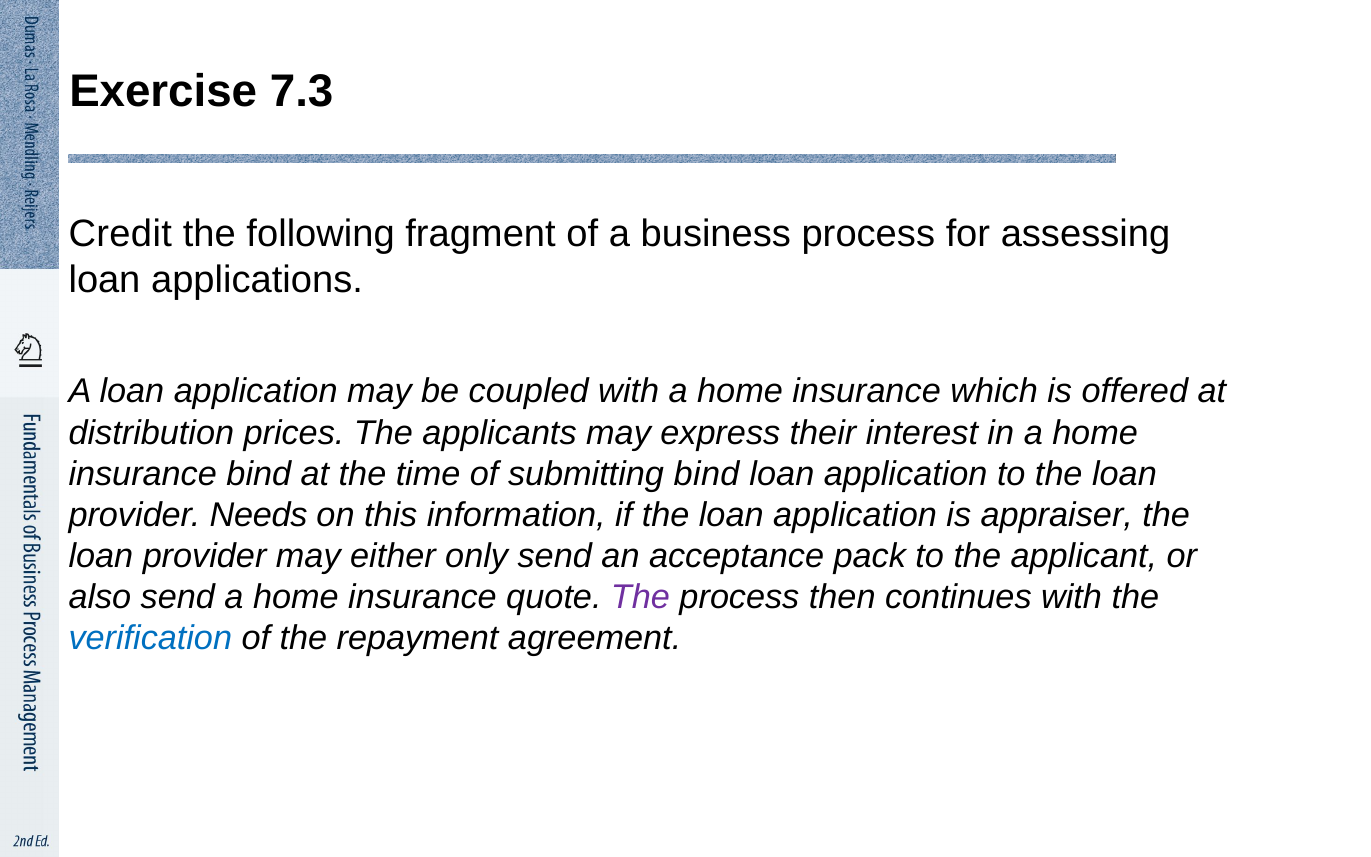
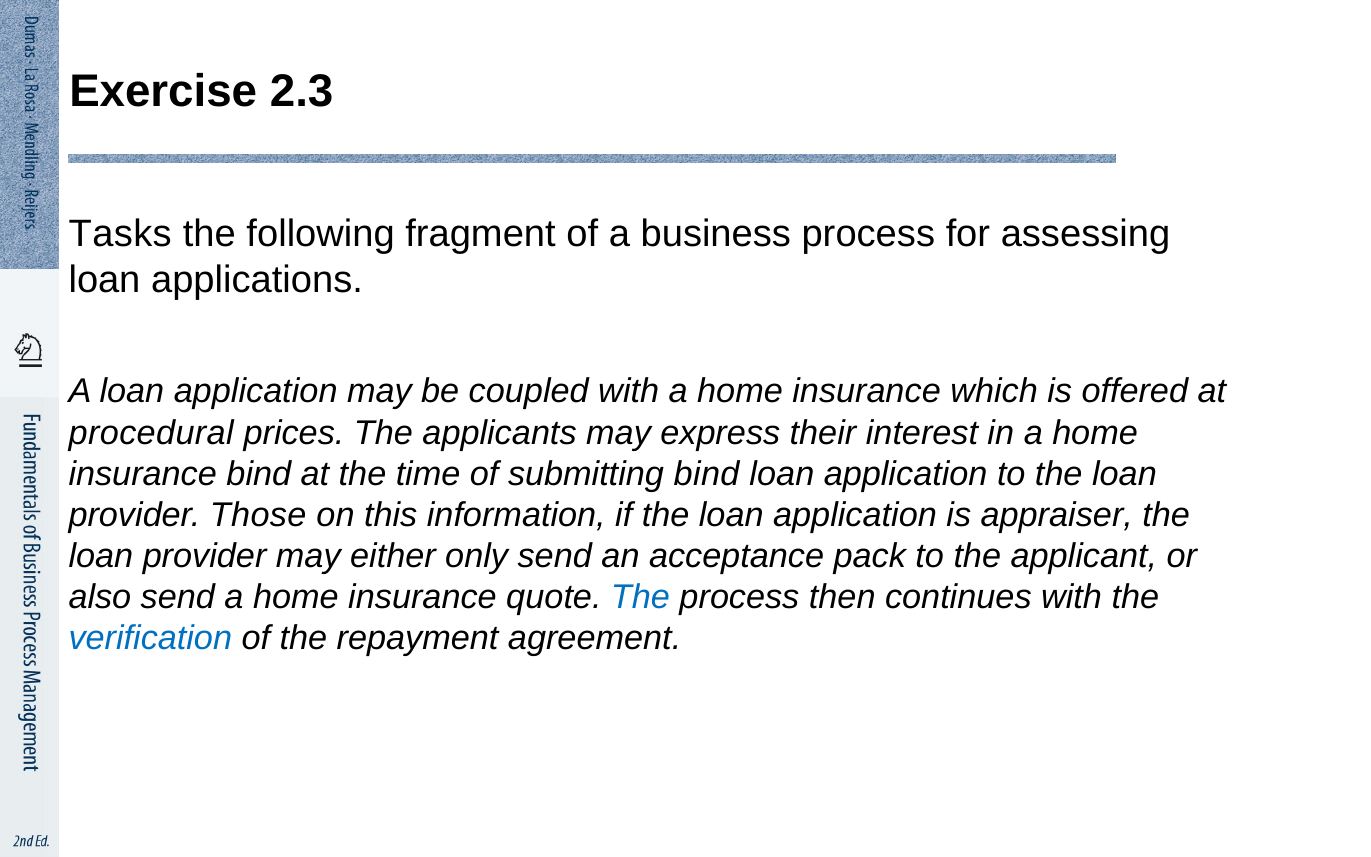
7.3: 7.3 -> 2.3
Credit: Credit -> Tasks
distribution: distribution -> procedural
Needs: Needs -> Those
The at (640, 597) colour: purple -> blue
